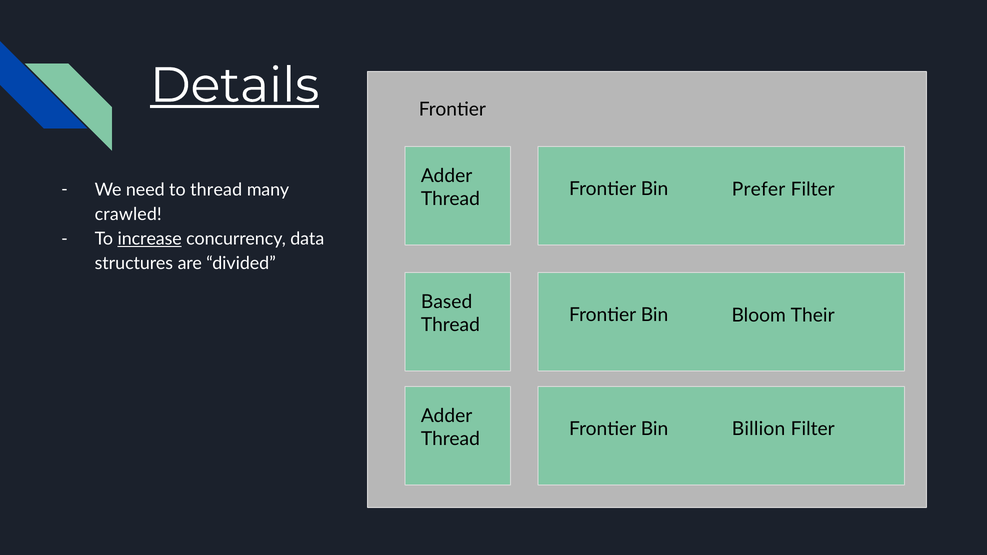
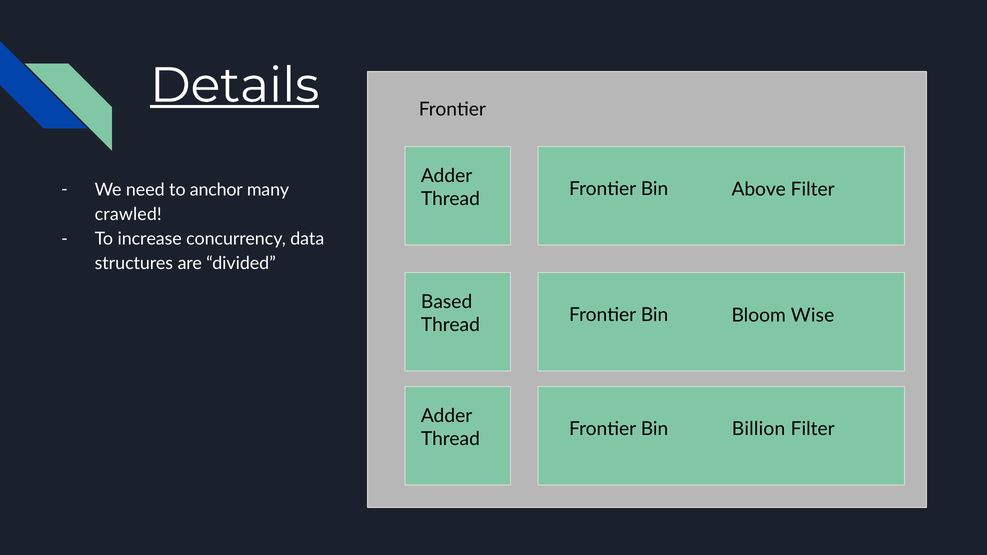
Prefer: Prefer -> Above
to thread: thread -> anchor
increase underline: present -> none
Their: Their -> Wise
